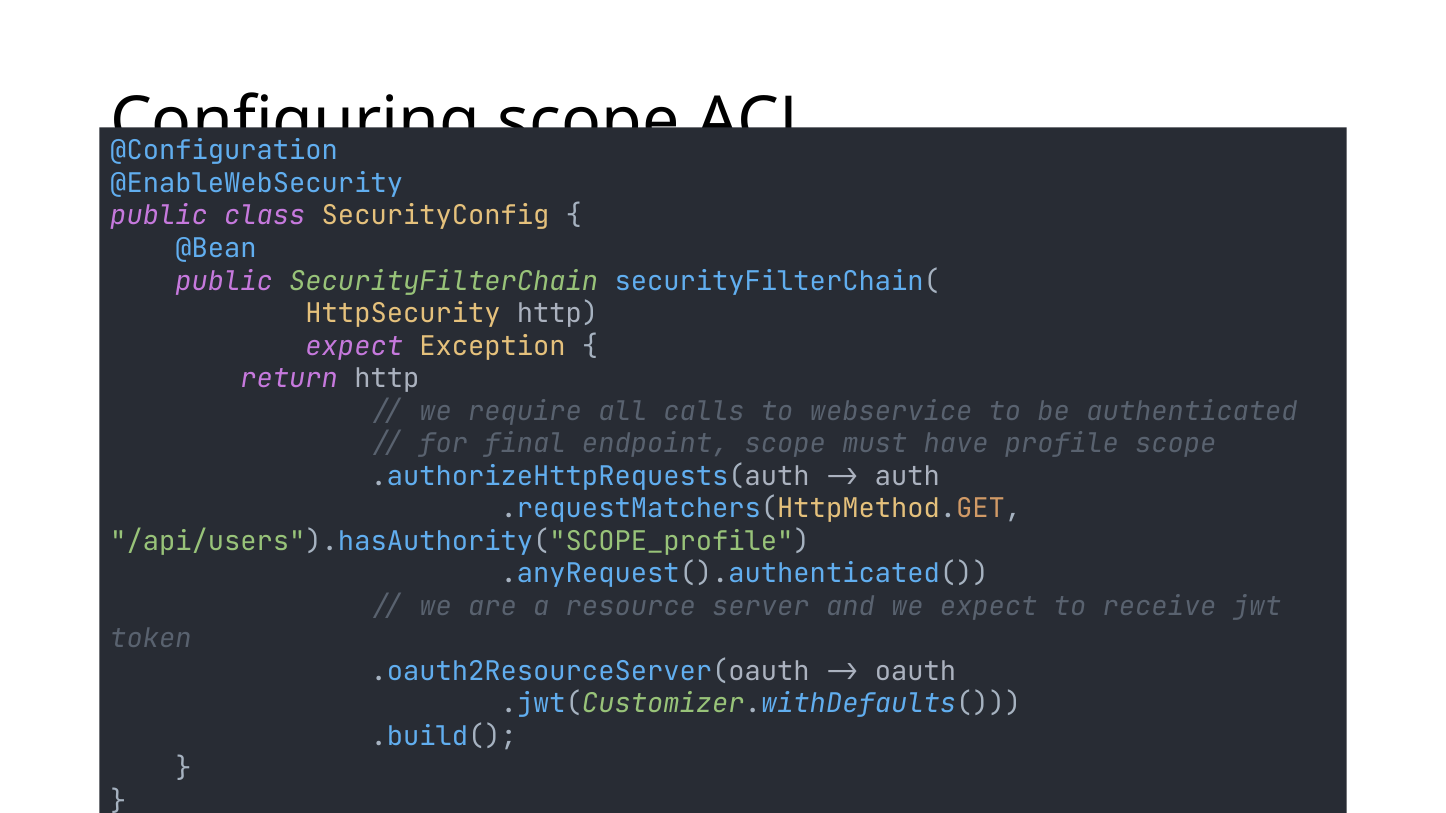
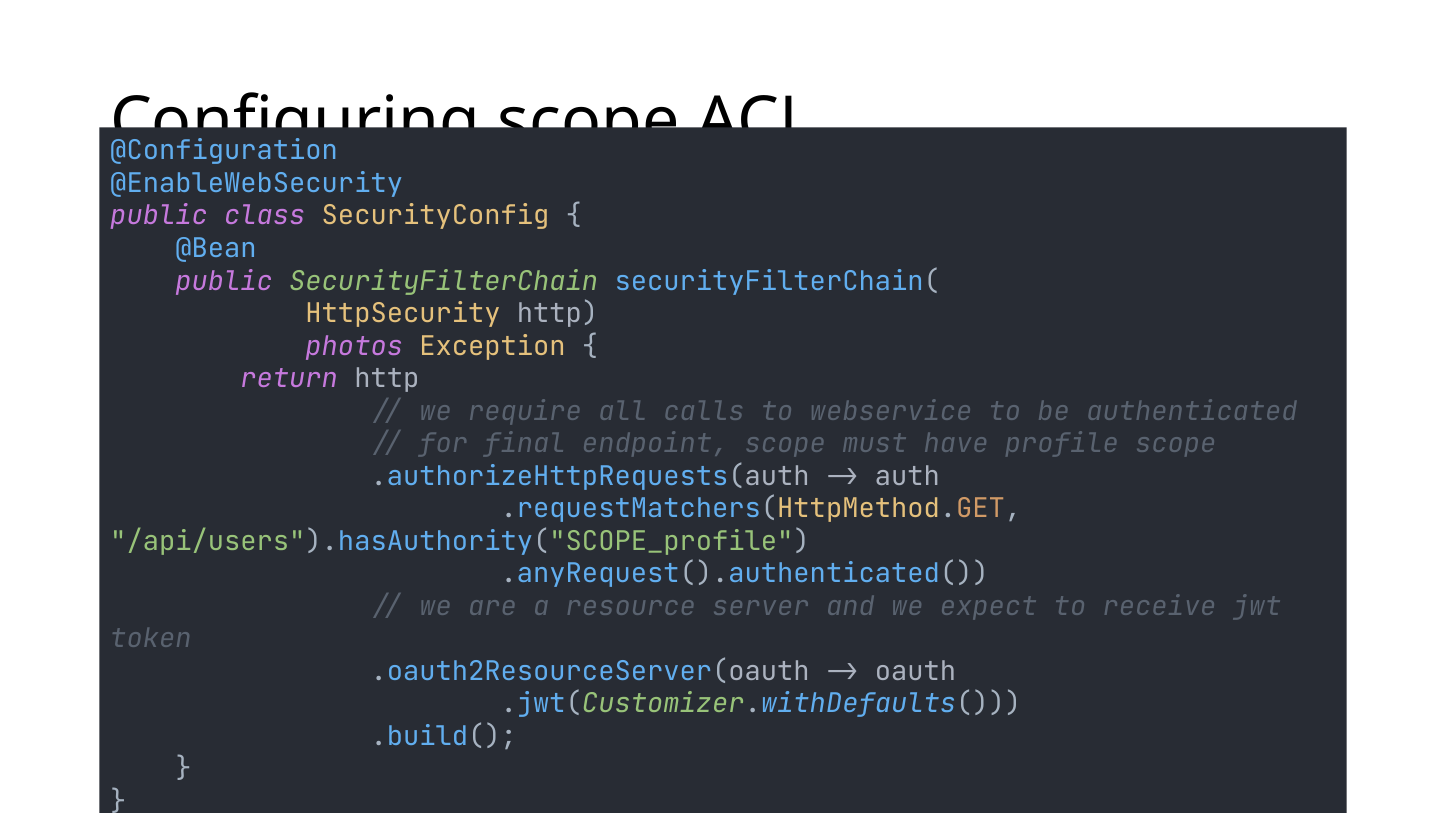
expect at (354, 346): expect -> photos
